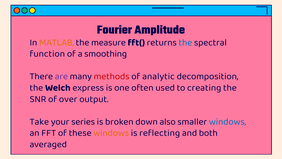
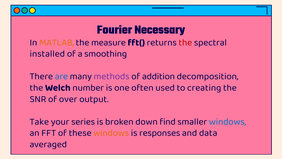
Amplitude: Amplitude -> Necessary
the at (185, 42) colour: blue -> red
function: function -> installed
are colour: purple -> blue
methods colour: red -> purple
analytic: analytic -> addition
express: express -> number
also: also -> find
reflecting: reflecting -> responses
both: both -> data
